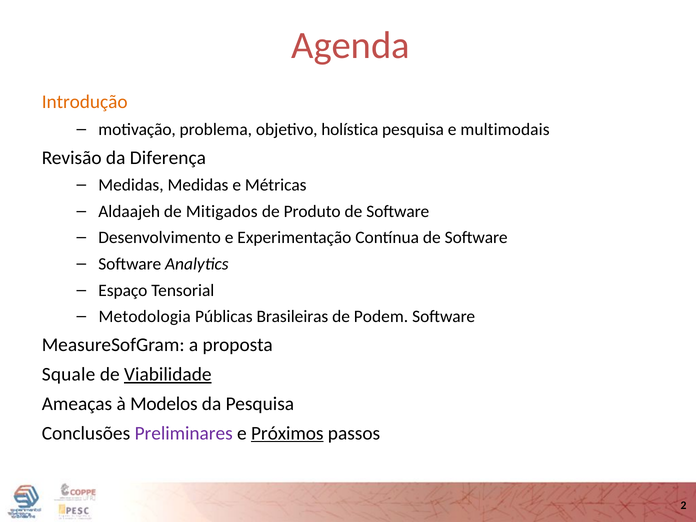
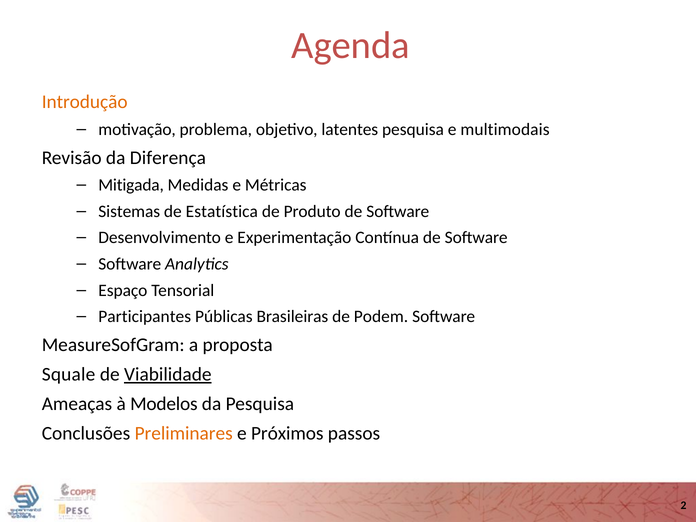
holística: holística -> latentes
Medidas at (131, 185): Medidas -> Mitigada
Aldaajeh: Aldaajeh -> Sistemas
Mitigados: Mitigados -> Estatística
Metodologia: Metodologia -> Participantes
Preliminares colour: purple -> orange
Próximos underline: present -> none
